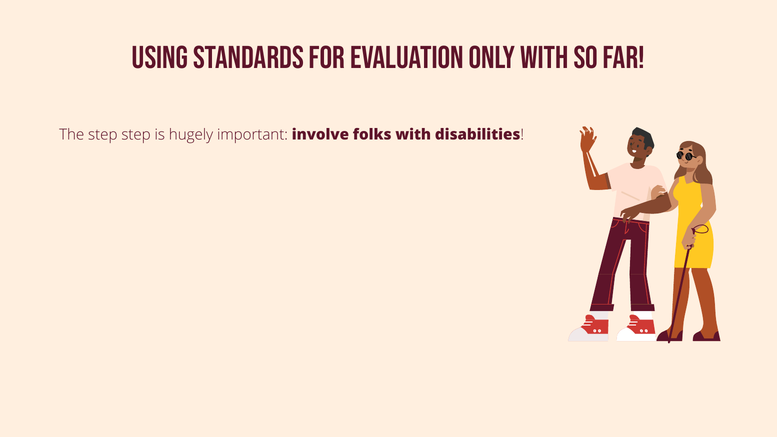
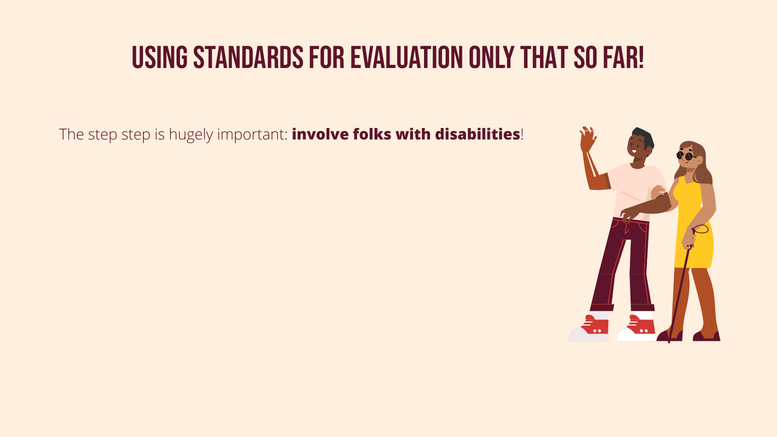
only with: with -> that
